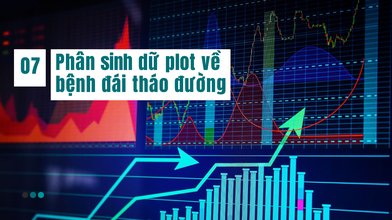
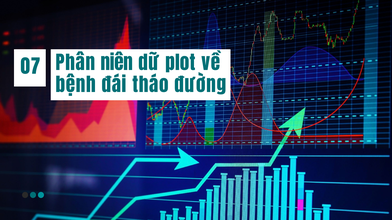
sinh: sinh -> niên
